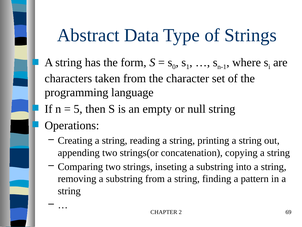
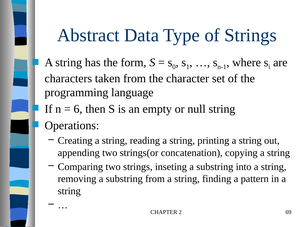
5: 5 -> 6
